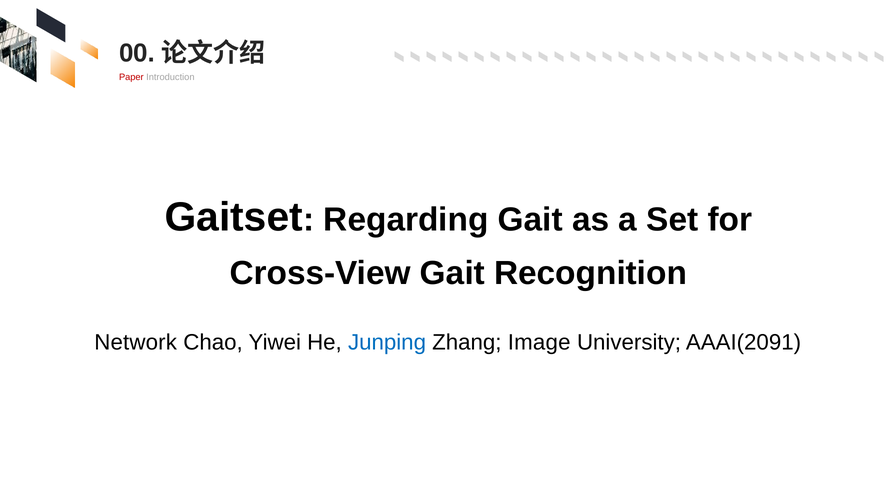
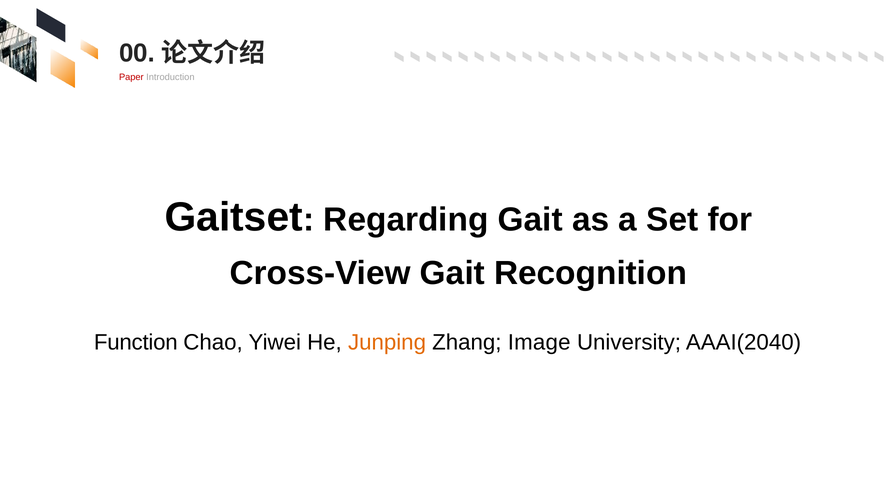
Network: Network -> Function
Junping colour: blue -> orange
AAAI(2091: AAAI(2091 -> AAAI(2040
